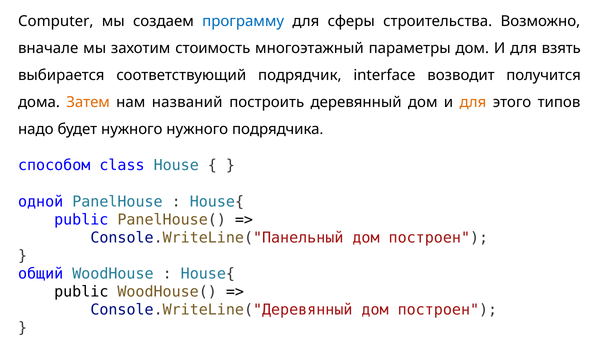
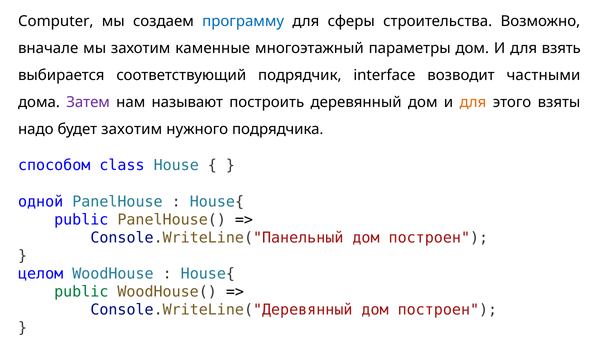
стоимость: стоимость -> каменные
получится: получится -> частными
Затем colour: orange -> purple
названий: названий -> называют
типов: типов -> взяты
будет нужного: нужного -> захотим
общий: общий -> целом
public at (81, 292) colour: black -> green
